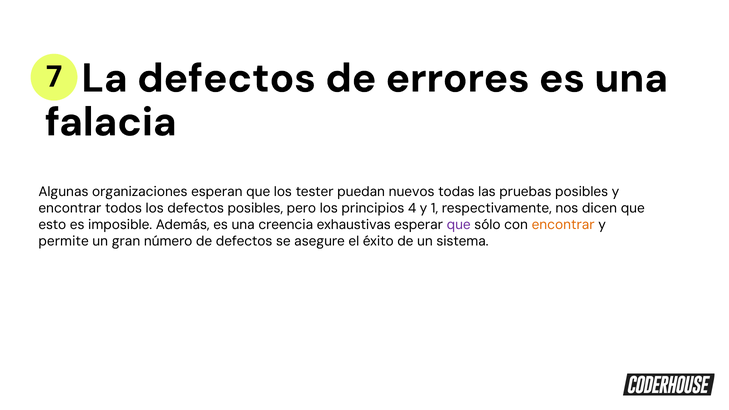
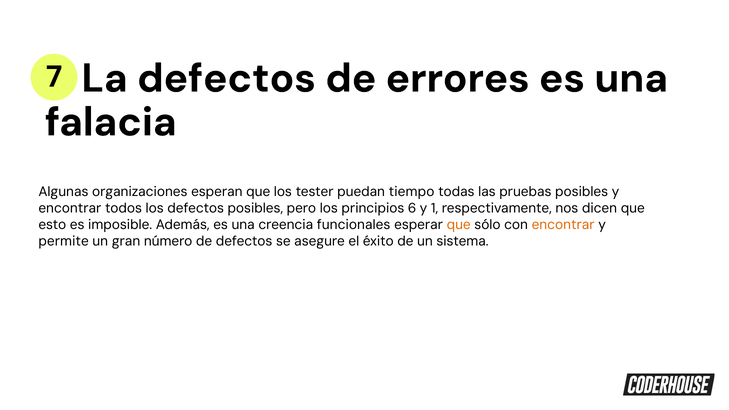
nuevos: nuevos -> tiempo
4: 4 -> 6
exhaustivas: exhaustivas -> funcionales
que at (459, 225) colour: purple -> orange
